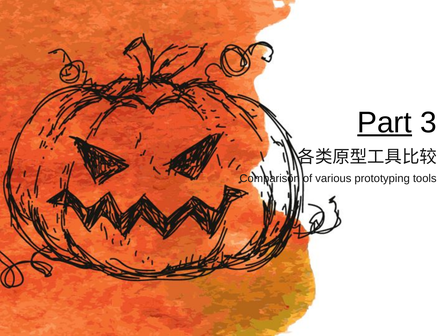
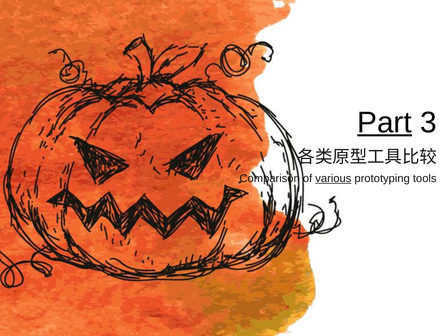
various underline: none -> present
